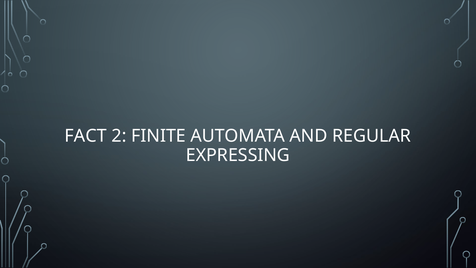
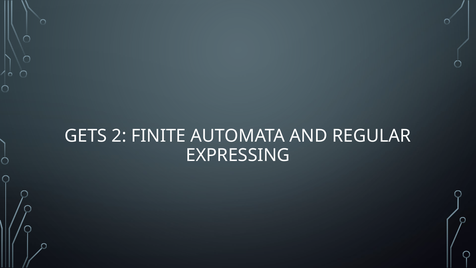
FACT: FACT -> GETS
